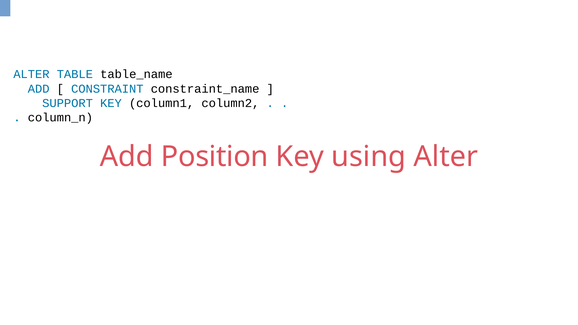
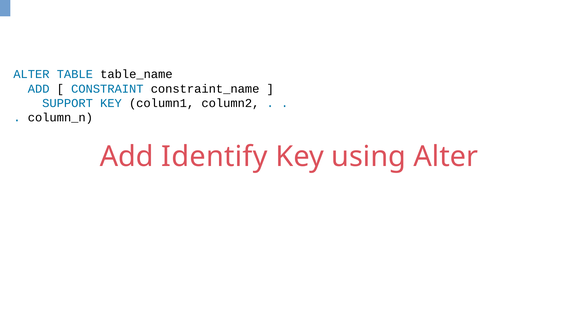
Position: Position -> Identify
